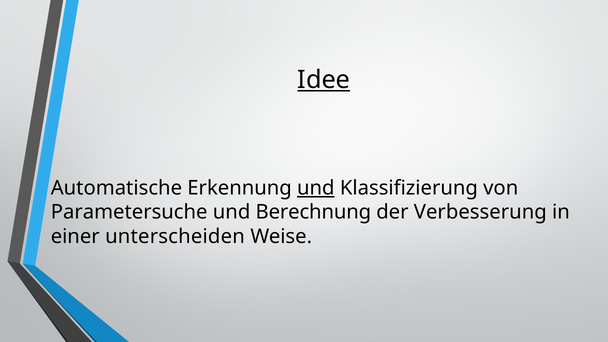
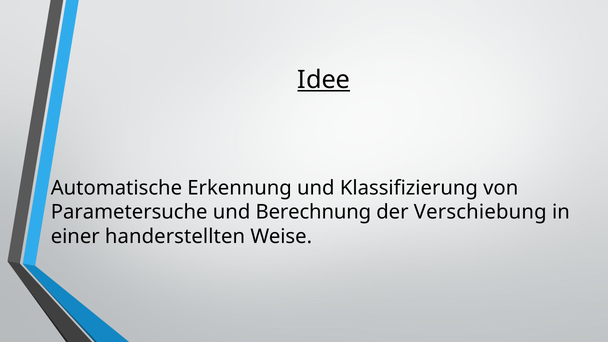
und at (316, 188) underline: present -> none
Verbesserung: Verbesserung -> Verschiebung
unterscheiden: unterscheiden -> handerstellten
